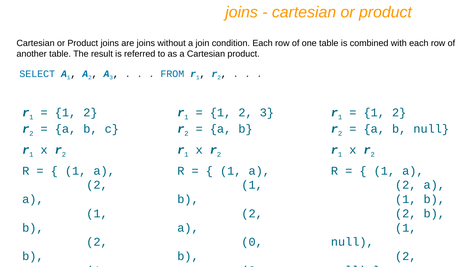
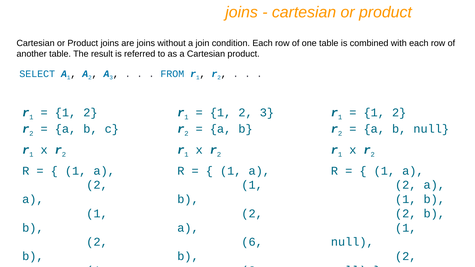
0: 0 -> 6
